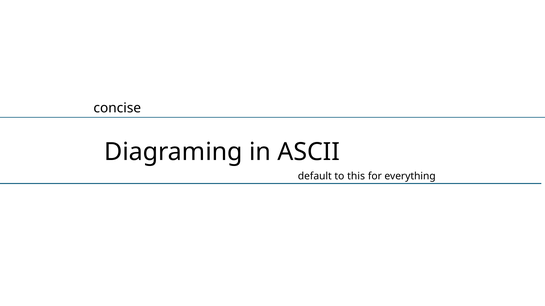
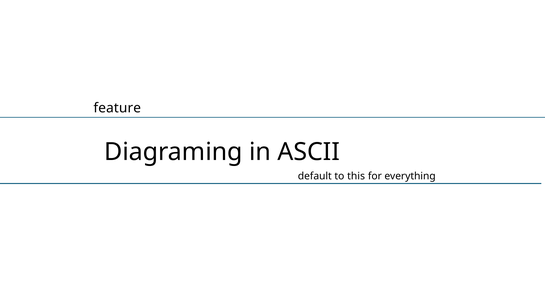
concise: concise -> feature
